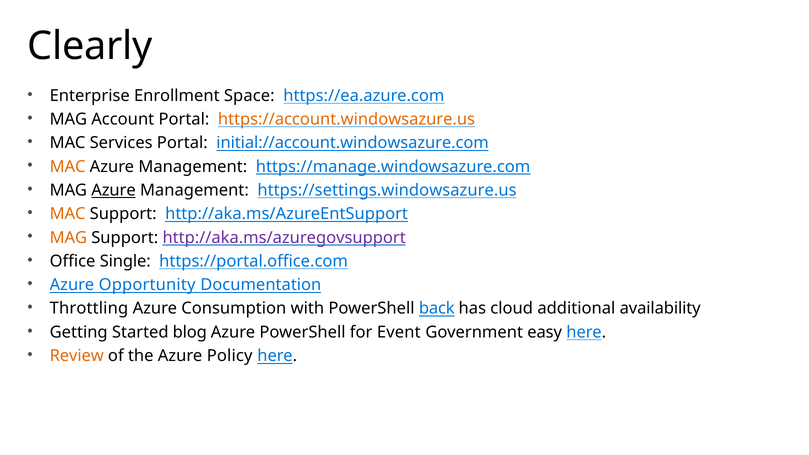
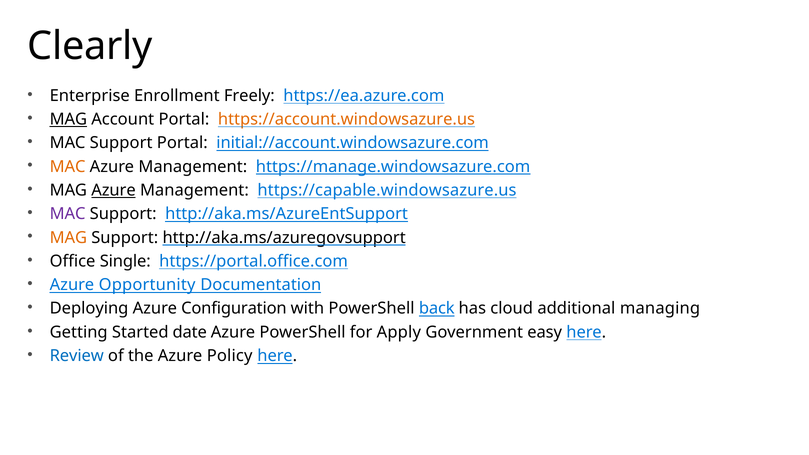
Space: Space -> Freely
MAG at (68, 119) underline: none -> present
Services at (121, 143): Services -> Support
https://settings.windowsazure.us: https://settings.windowsazure.us -> https://capable.windowsazure.us
MAC at (68, 214) colour: orange -> purple
http://aka.ms/azuregovsupport colour: purple -> black
Throttling: Throttling -> Deploying
Consumption: Consumption -> Configuration
availability: availability -> managing
blog: blog -> date
Event: Event -> Apply
Review colour: orange -> blue
